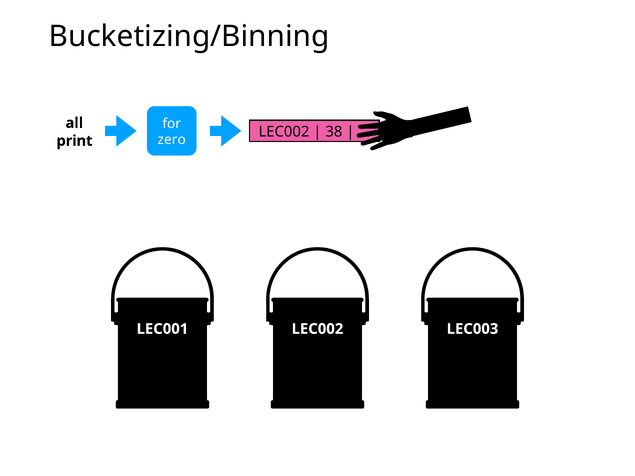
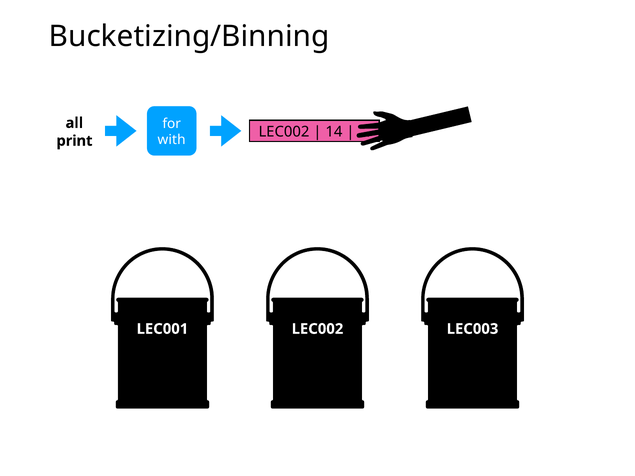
38: 38 -> 14
zero: zero -> with
